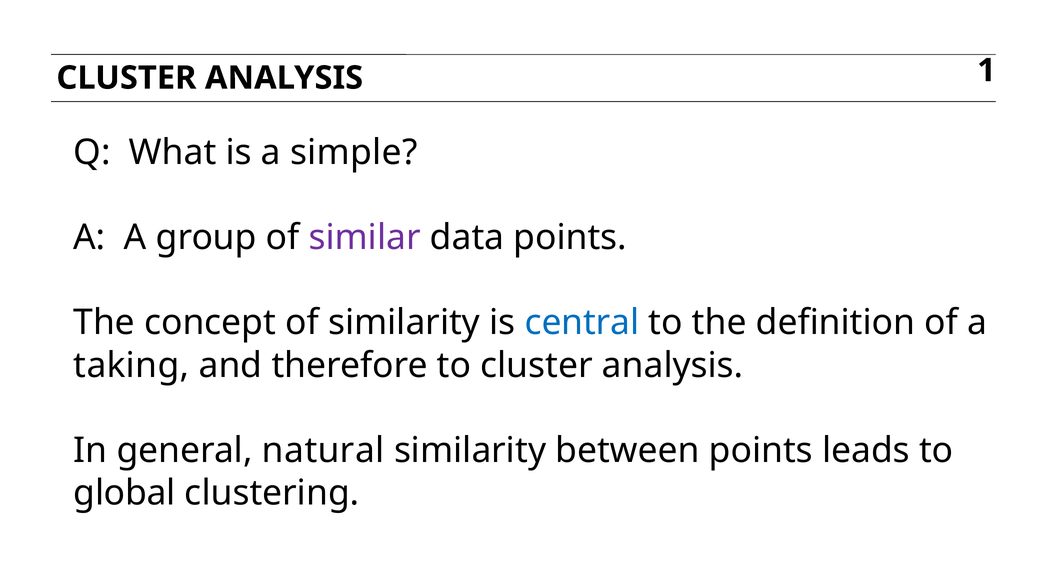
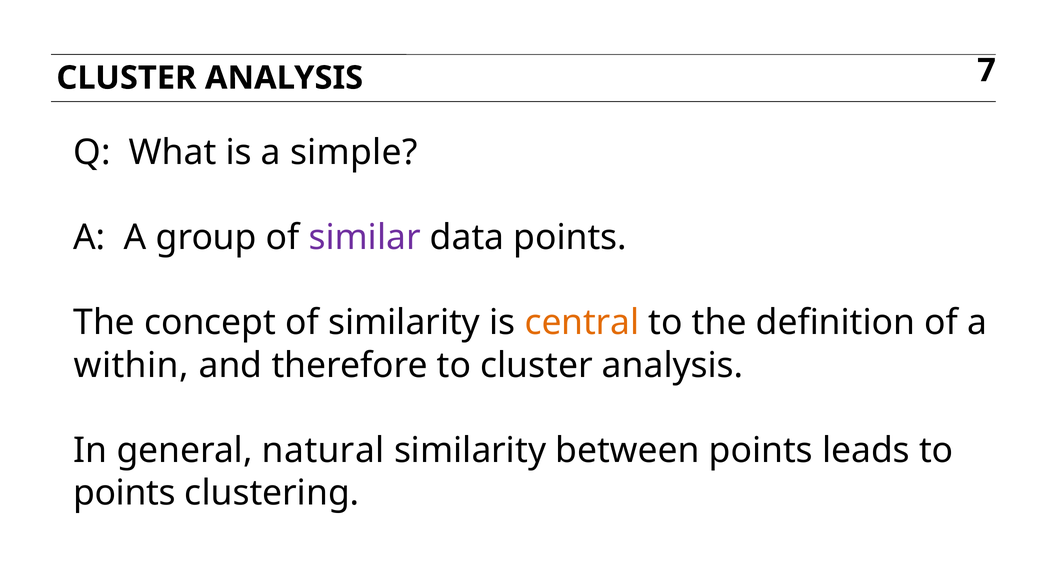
1: 1 -> 7
central colour: blue -> orange
taking: taking -> within
global at (124, 493): global -> points
